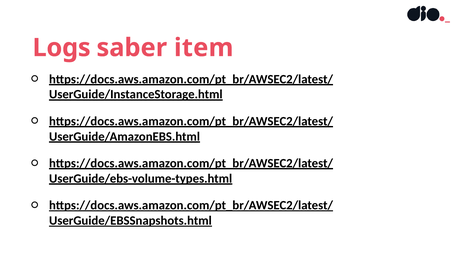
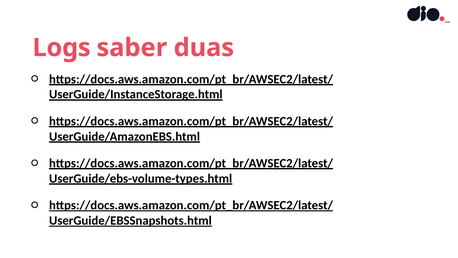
item: item -> duas
